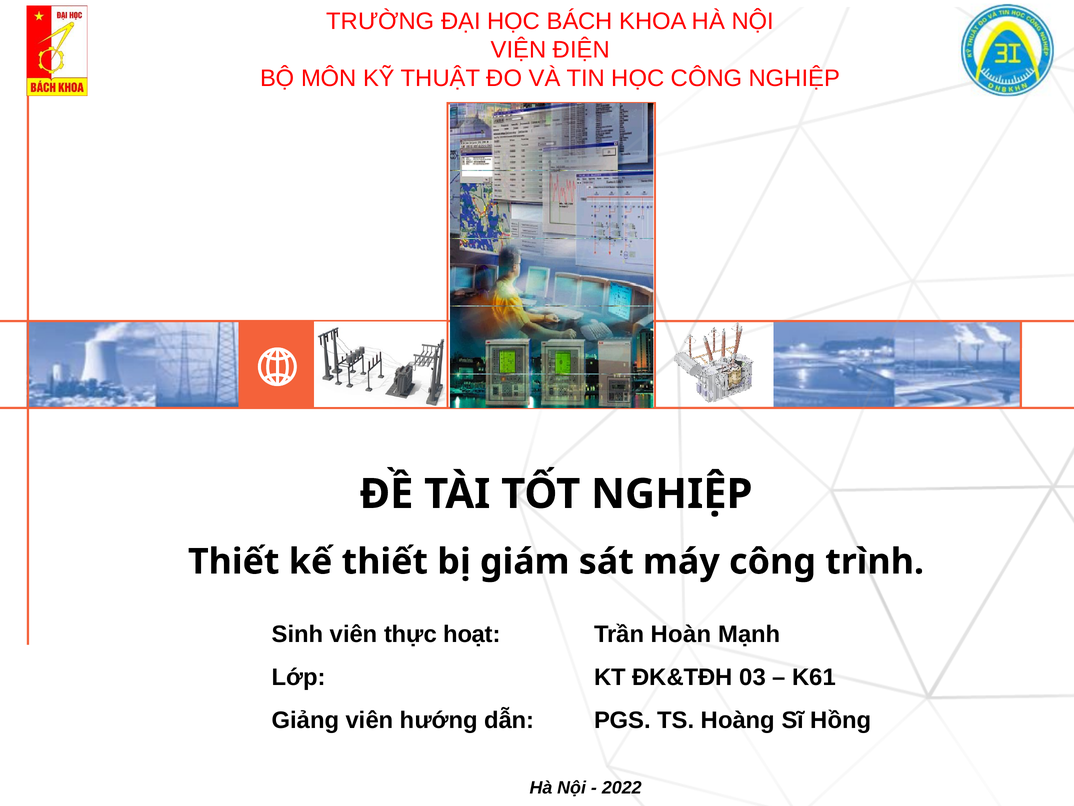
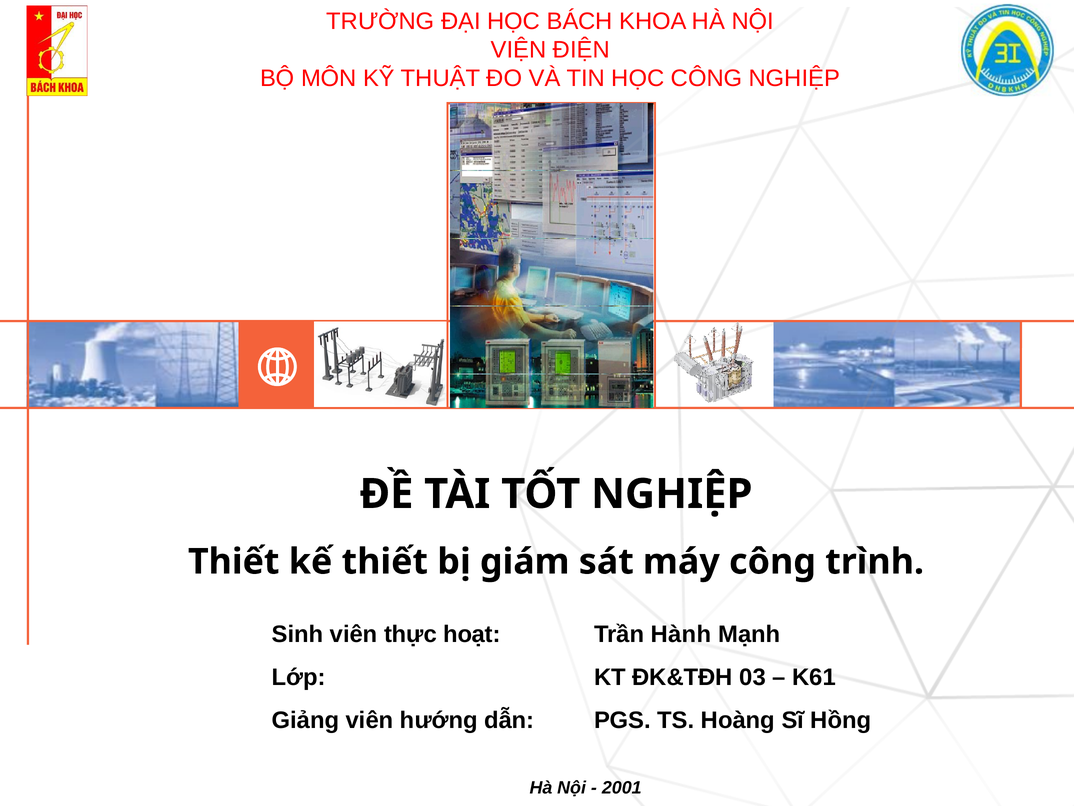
Hoàn: Hoàn -> Hành
2022: 2022 -> 2001
